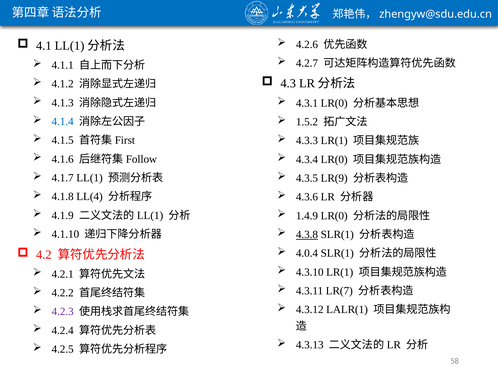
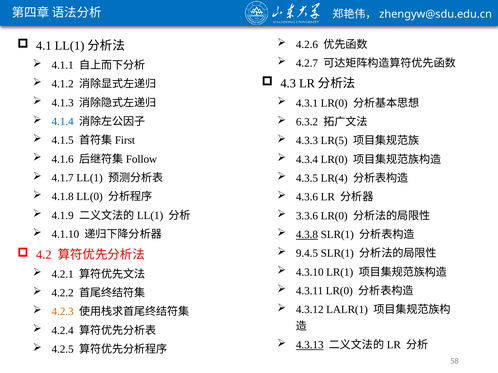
1.5.2: 1.5.2 -> 6.3.2
4.3.3 LR(1: LR(1 -> LR(5
LR(9: LR(9 -> LR(4
LL(4: LL(4 -> LL(0
1.4.9: 1.4.9 -> 3.3.6
4.0.4: 4.0.4 -> 9.4.5
4.3.11 LR(7: LR(7 -> LR(0
4.2.3 colour: purple -> orange
4.3.13 underline: none -> present
